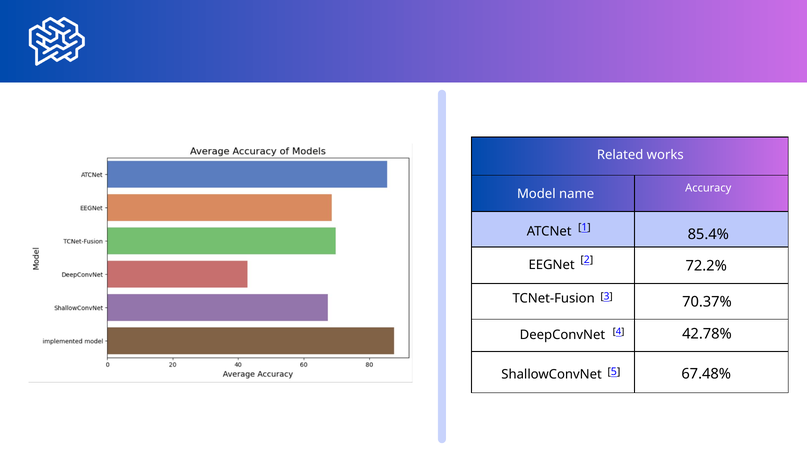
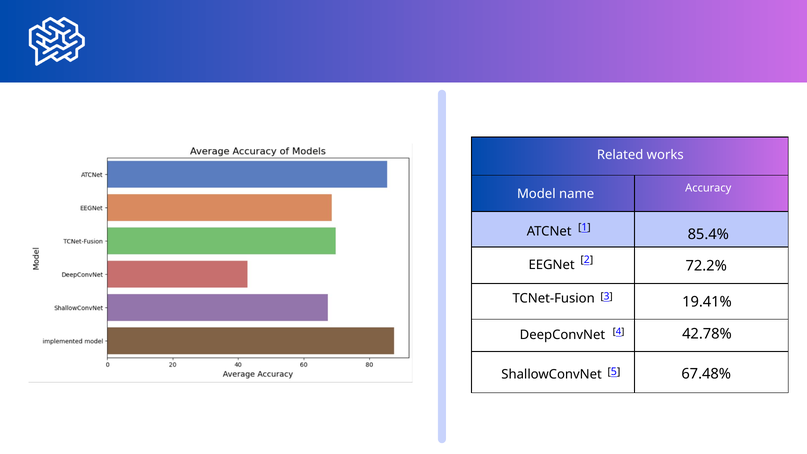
70.37%: 70.37% -> 19.41%
